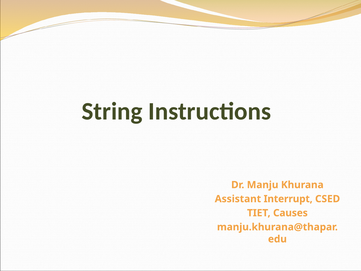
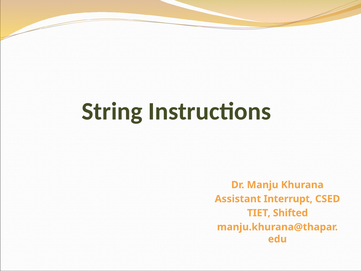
Causes: Causes -> Shifted
